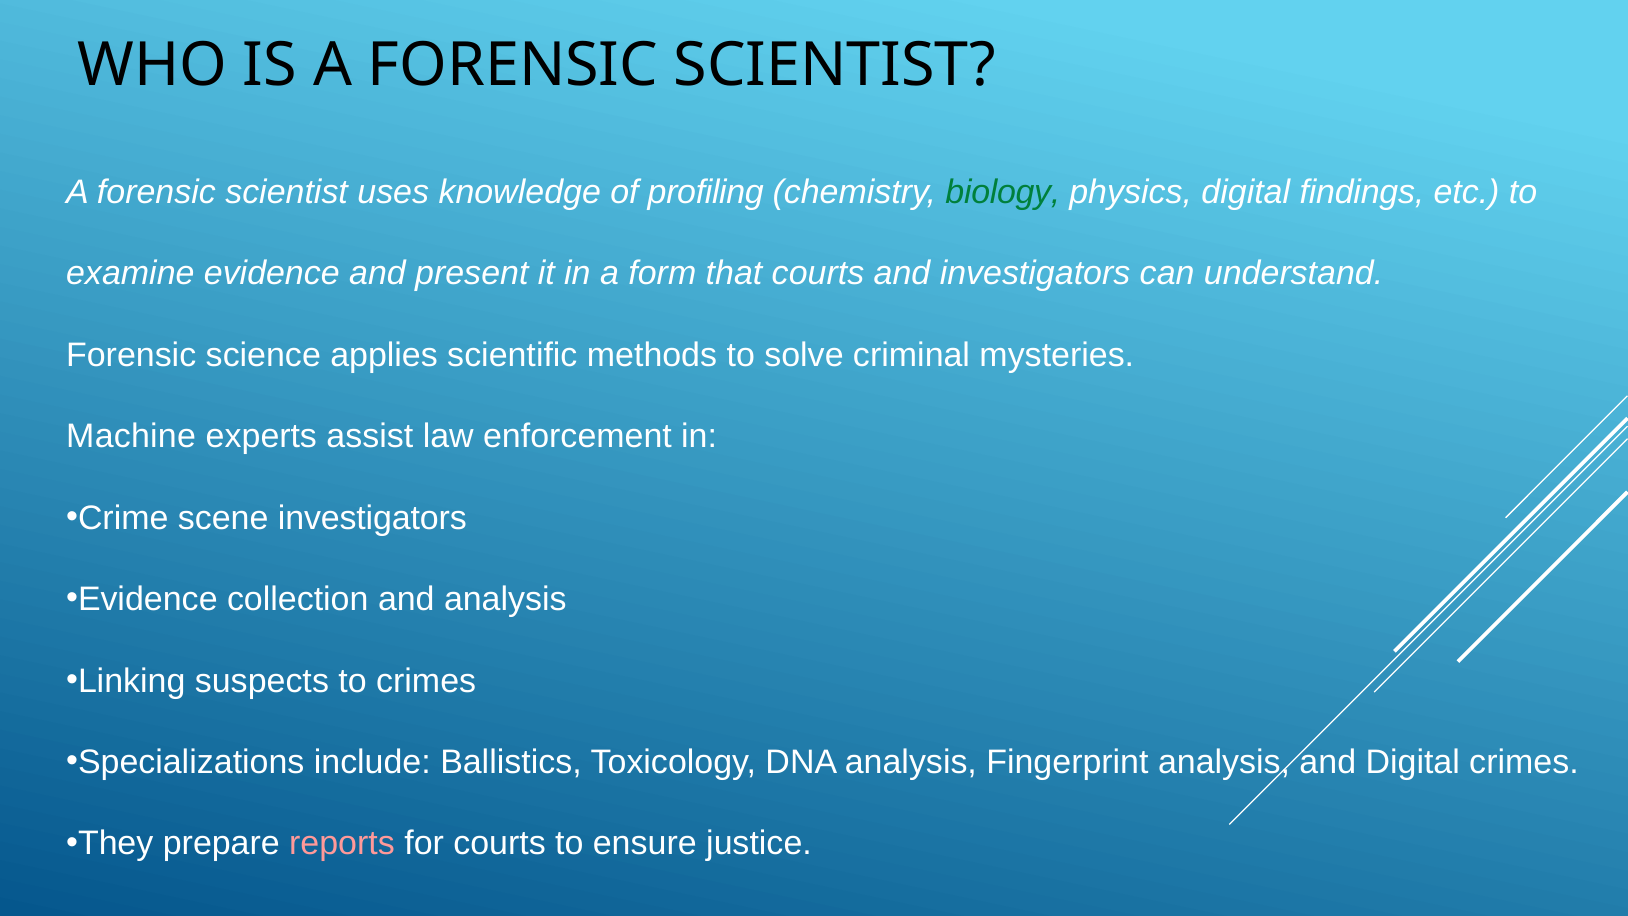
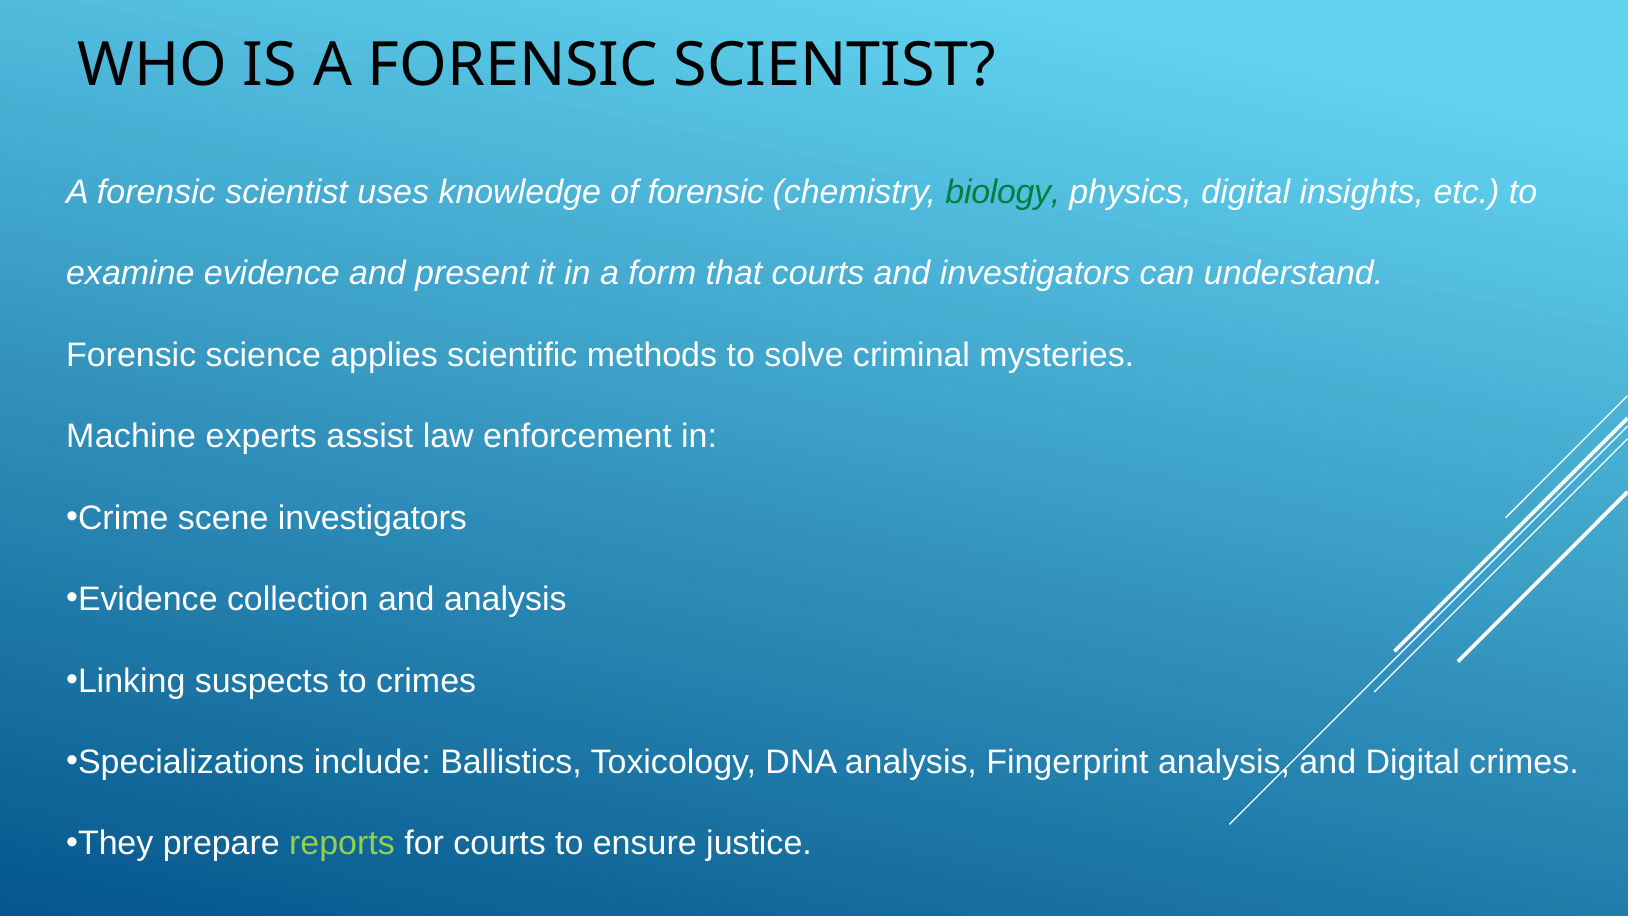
of profiling: profiling -> forensic
findings: findings -> insights
reports colour: pink -> light green
